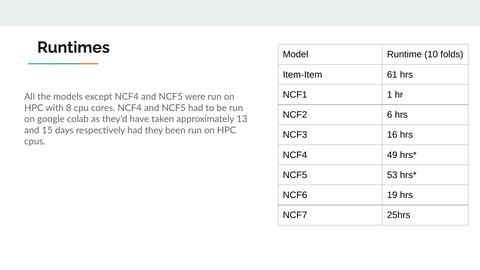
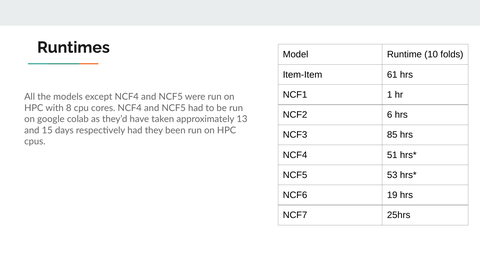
16: 16 -> 85
49: 49 -> 51
